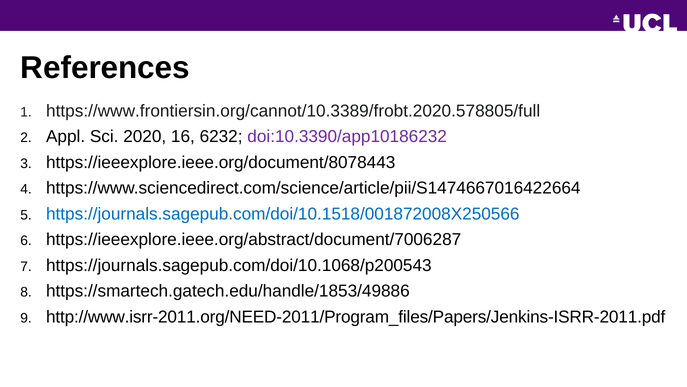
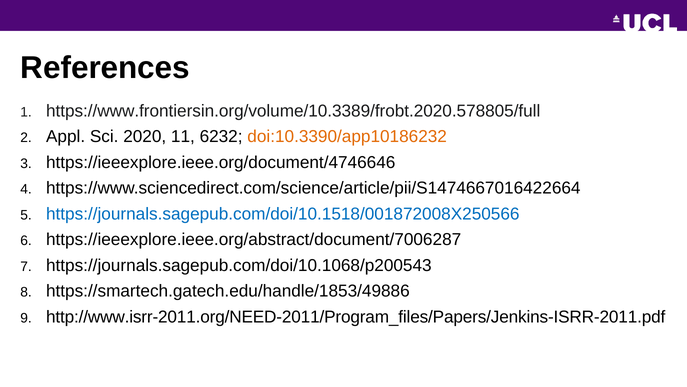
https://www.frontiersin.org/cannot/10.3389/frobt.2020.578805/full: https://www.frontiersin.org/cannot/10.3389/frobt.2020.578805/full -> https://www.frontiersin.org/volume/10.3389/frobt.2020.578805/full
16: 16 -> 11
doi:10.3390/app10186232 colour: purple -> orange
https://ieeexplore.ieee.org/document/8078443: https://ieeexplore.ieee.org/document/8078443 -> https://ieeexplore.ieee.org/document/4746646
